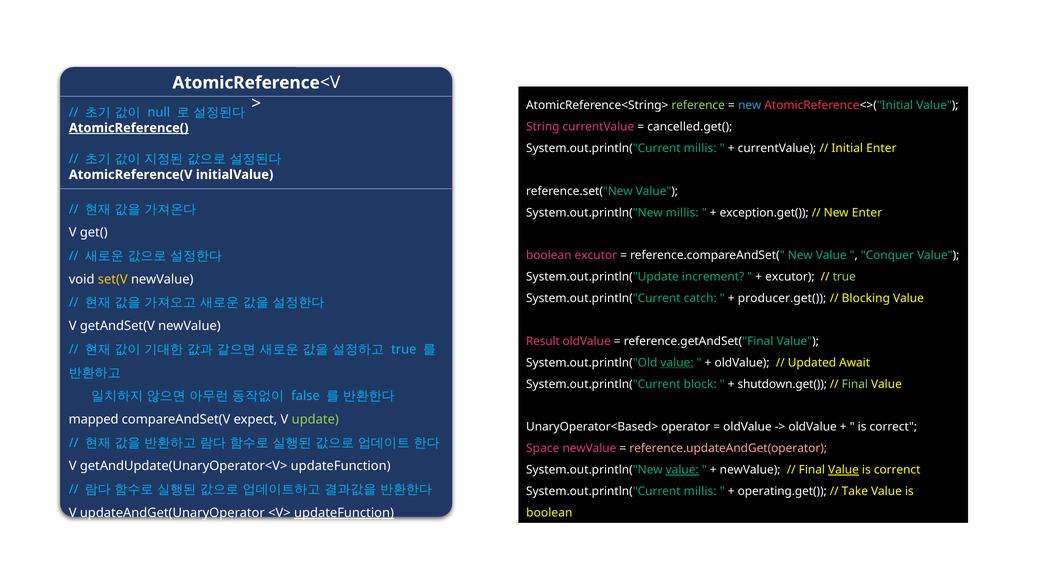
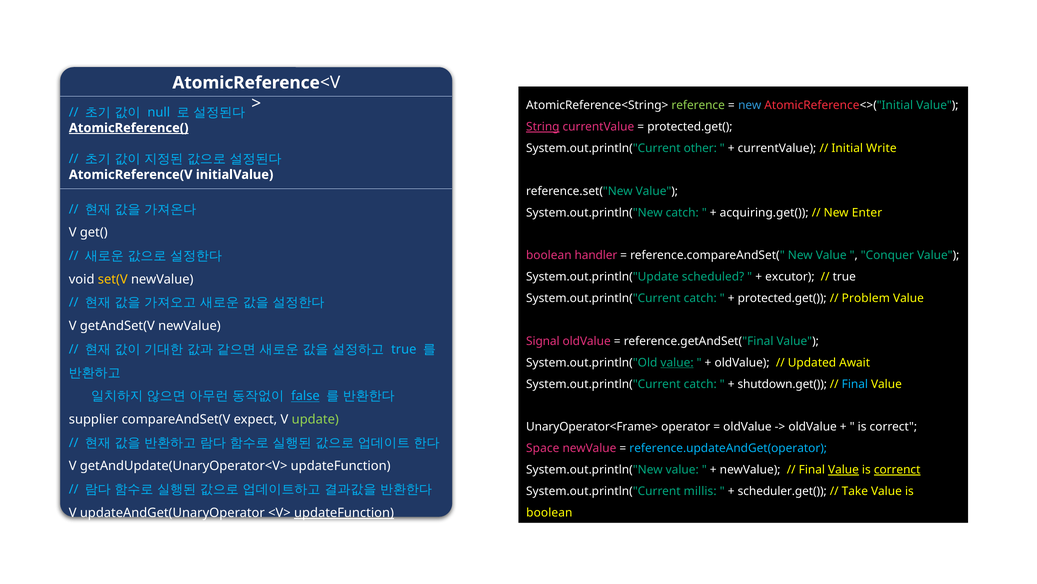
String underline: none -> present
cancelled.get( at (690, 127): cancelled.get( -> protected.get(
millis at (700, 148): millis -> other
Initial Enter: Enter -> Write
System.out.println("New millis: millis -> catch
exception.get(: exception.get( -> acquiring.get(
boolean excutor: excutor -> handler
increment: increment -> scheduled
true at (844, 277) colour: light green -> white
producer.get( at (782, 298): producer.get( -> protected.get(
Blocking: Blocking -> Problem
Result: Result -> Signal
block at (700, 384): block -> catch
Final at (855, 384) colour: light green -> light blue
false underline: none -> present
mapped: mapped -> supplier
UnaryOperator<Based>: UnaryOperator<Based> -> UnaryOperator<Frame>
reference.updateAndGet(operator colour: pink -> light blue
value at (682, 469) underline: present -> none
correnct underline: none -> present
operating.get(: operating.get( -> scheduler.get(
